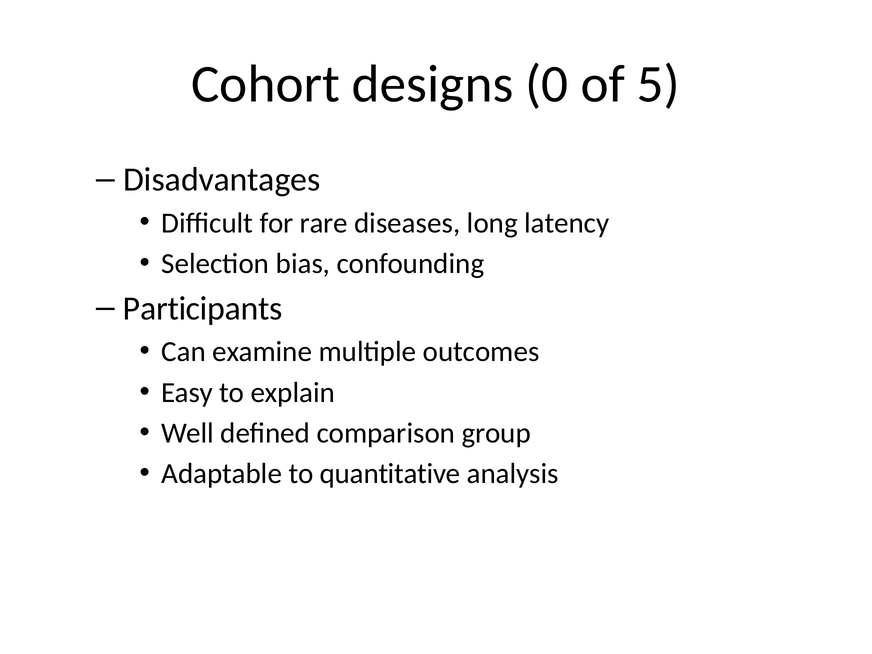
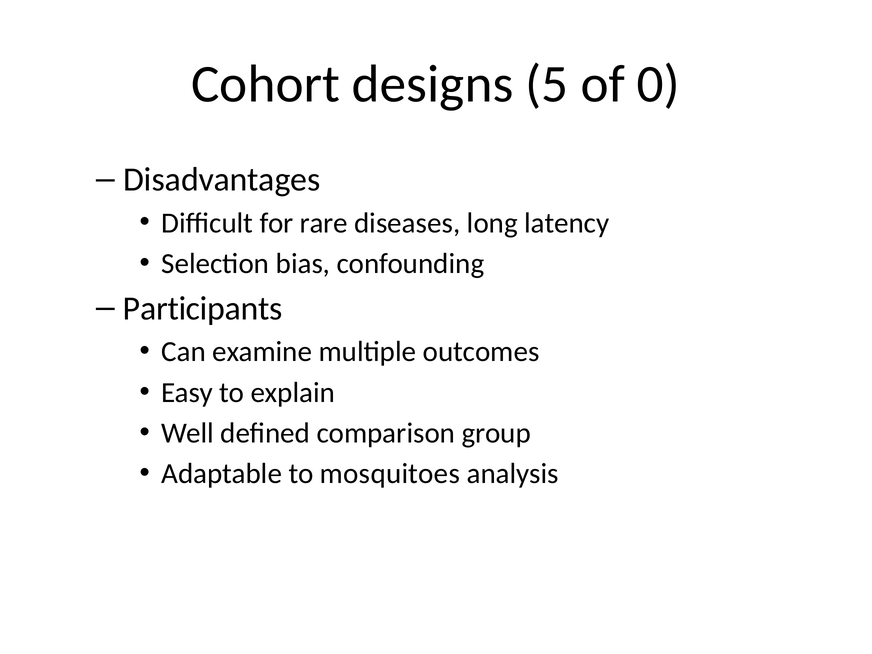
0: 0 -> 5
5: 5 -> 0
quantitative: quantitative -> mosquitoes
